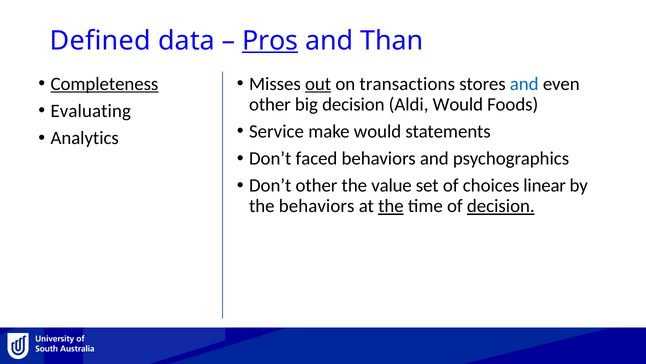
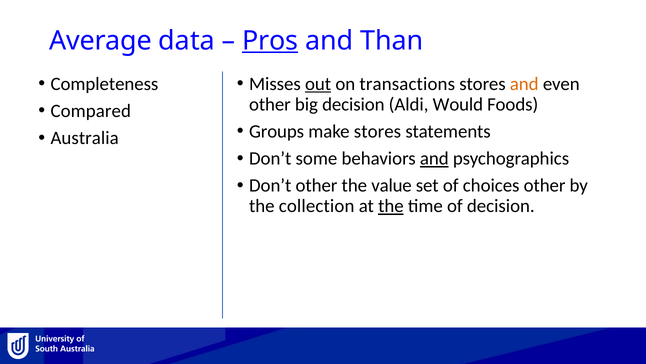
Defined: Defined -> Average
Completeness underline: present -> none
and at (524, 84) colour: blue -> orange
Evaluating: Evaluating -> Compared
Service: Service -> Groups
make would: would -> stores
Analytics: Analytics -> Australia
faced: faced -> some
and at (434, 158) underline: none -> present
choices linear: linear -> other
the behaviors: behaviors -> collection
decision at (501, 206) underline: present -> none
